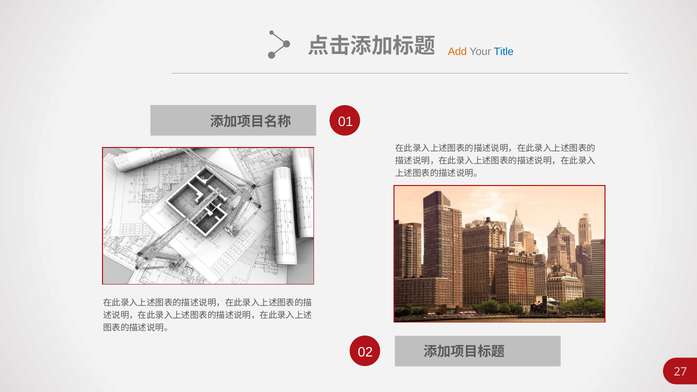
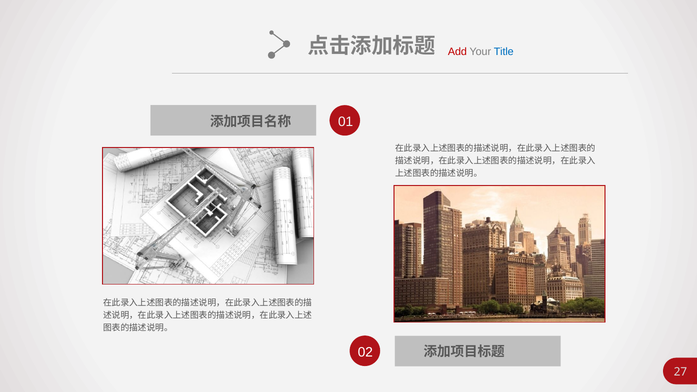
Add colour: orange -> red
